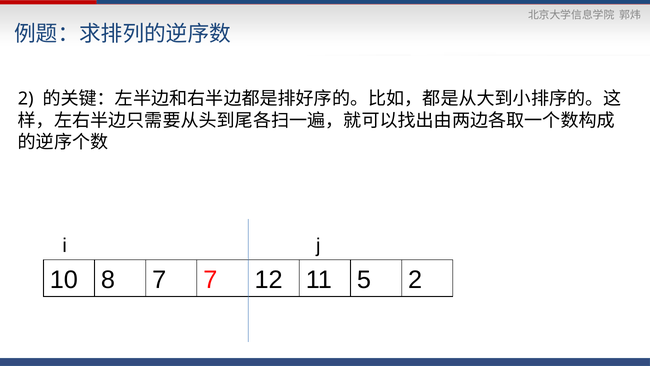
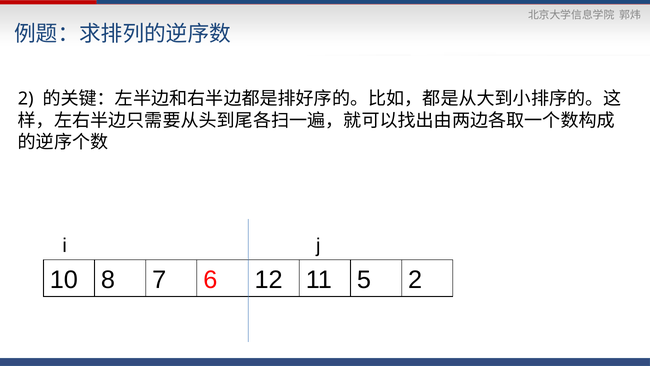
7 7: 7 -> 6
